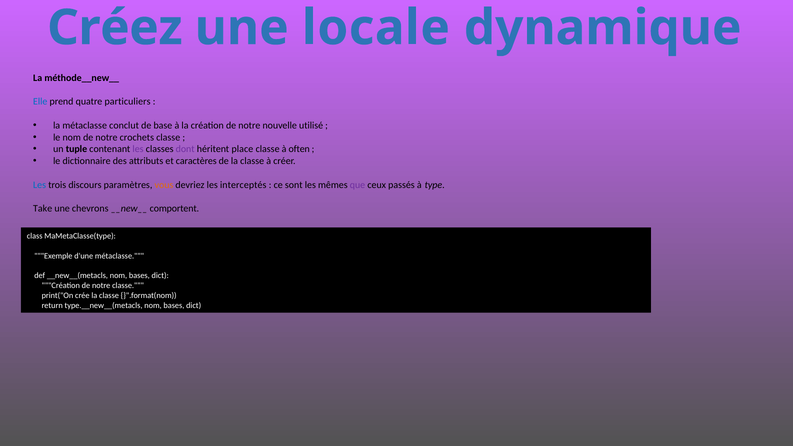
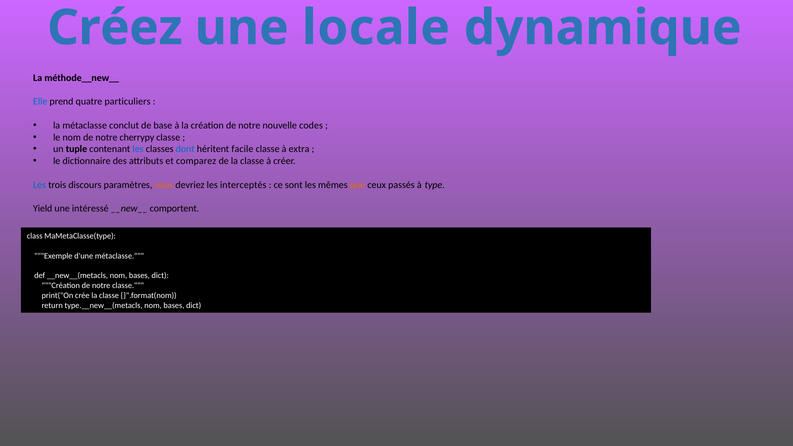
utilisé: utilisé -> codes
crochets: crochets -> cherrypy
les at (138, 149) colour: purple -> blue
dont colour: purple -> blue
place: place -> facile
often: often -> extra
caractères: caractères -> comparez
que colour: purple -> orange
Take: Take -> Yield
chevrons: chevrons -> intéressé
